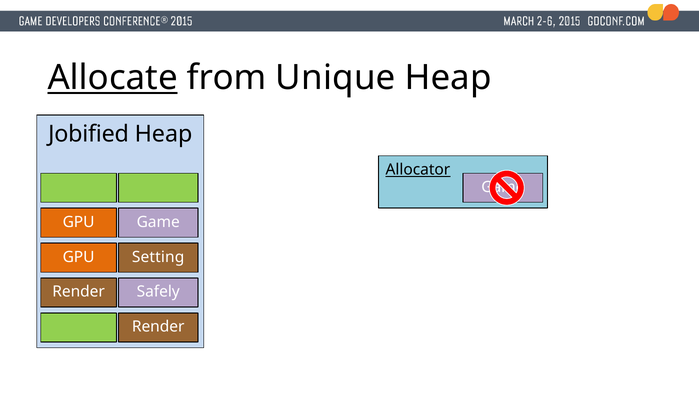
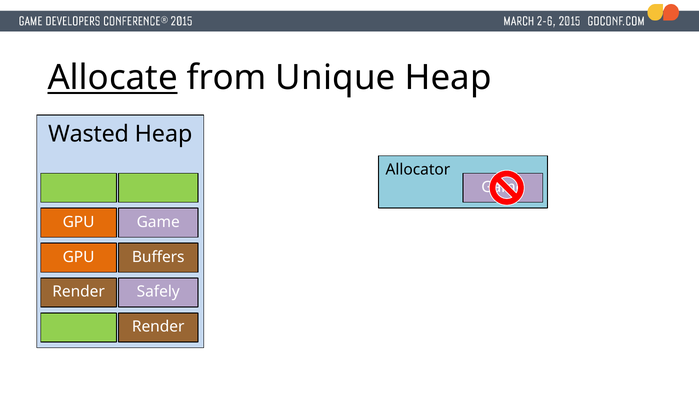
Jobified: Jobified -> Wasted
Allocator underline: present -> none
Setting: Setting -> Buffers
